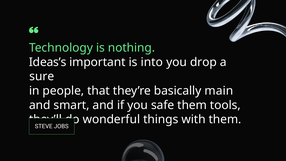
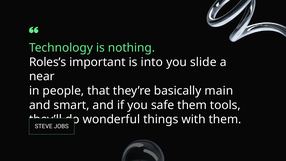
Ideas’s: Ideas’s -> Roles’s
drop: drop -> slide
sure: sure -> near
